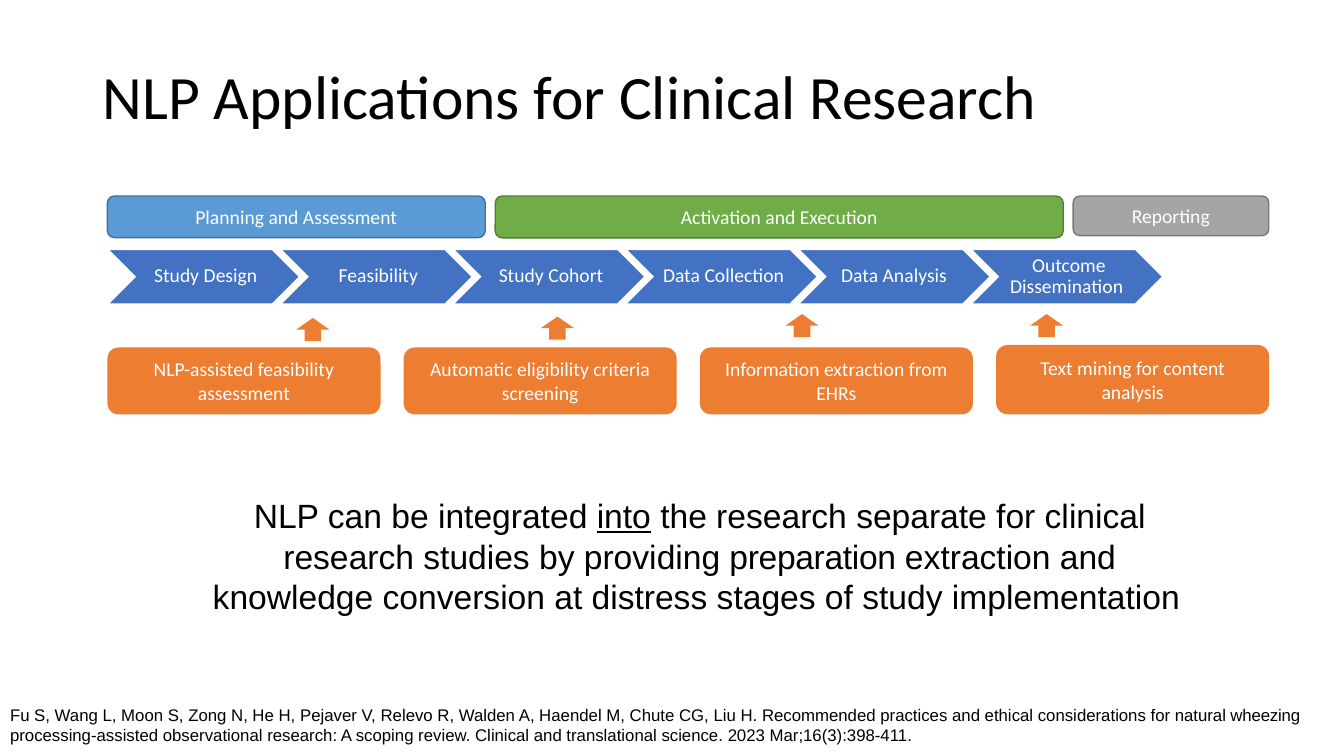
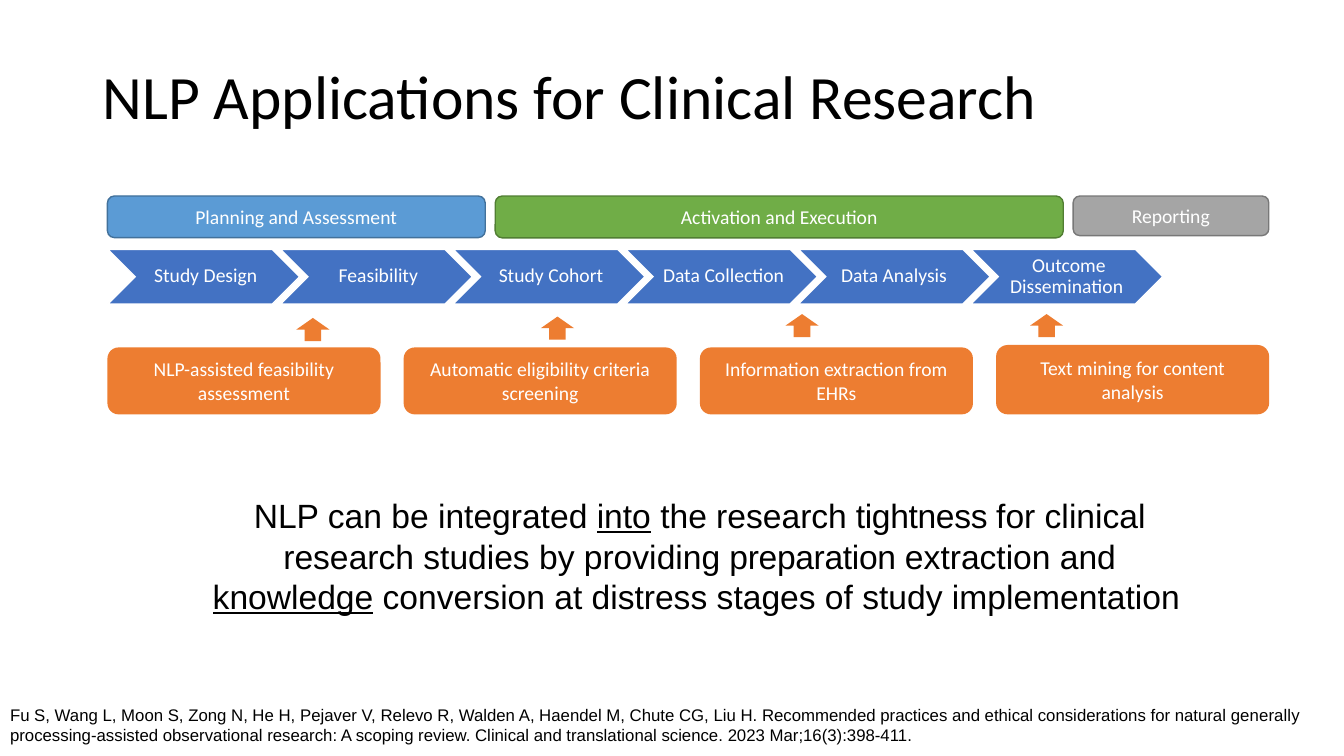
separate: separate -> tightness
knowledge underline: none -> present
wheezing: wheezing -> generally
